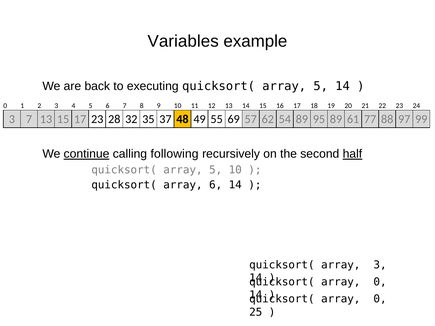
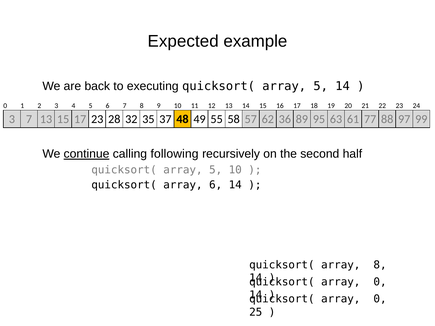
Variables: Variables -> Expected
69: 69 -> 58
54: 54 -> 36
95 89: 89 -> 63
half underline: present -> none
array 3: 3 -> 8
